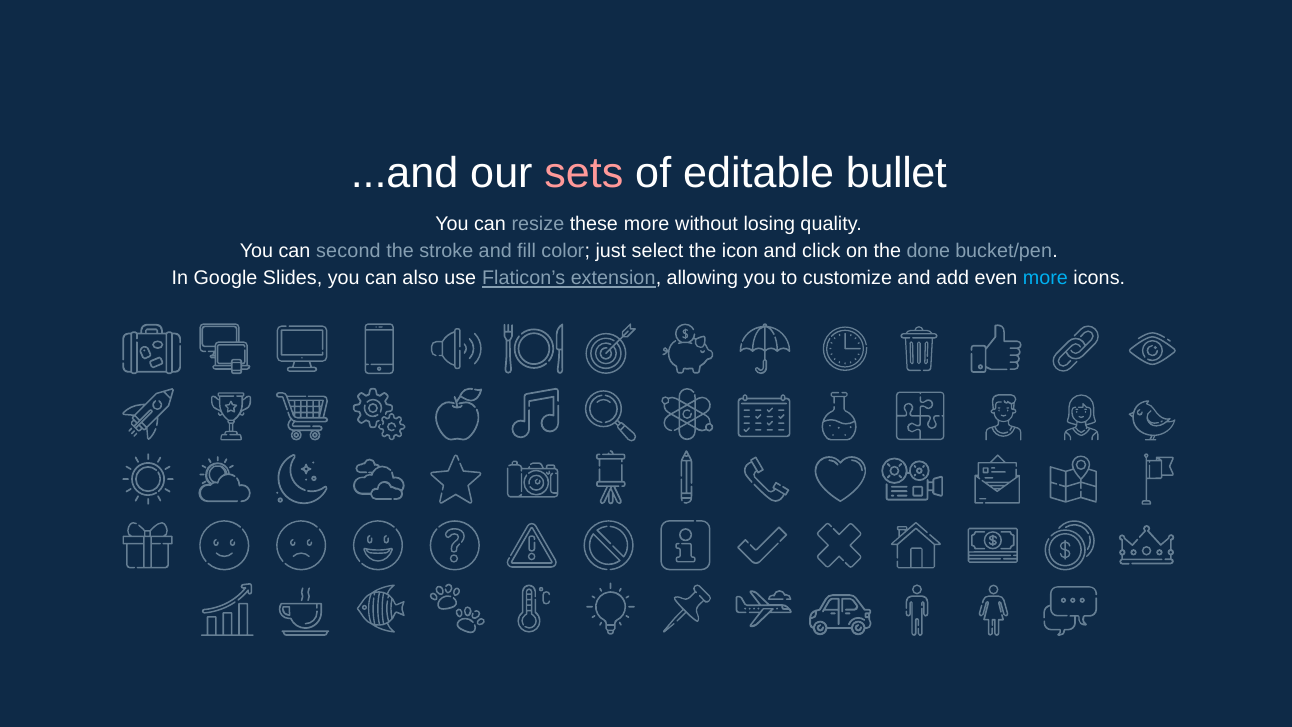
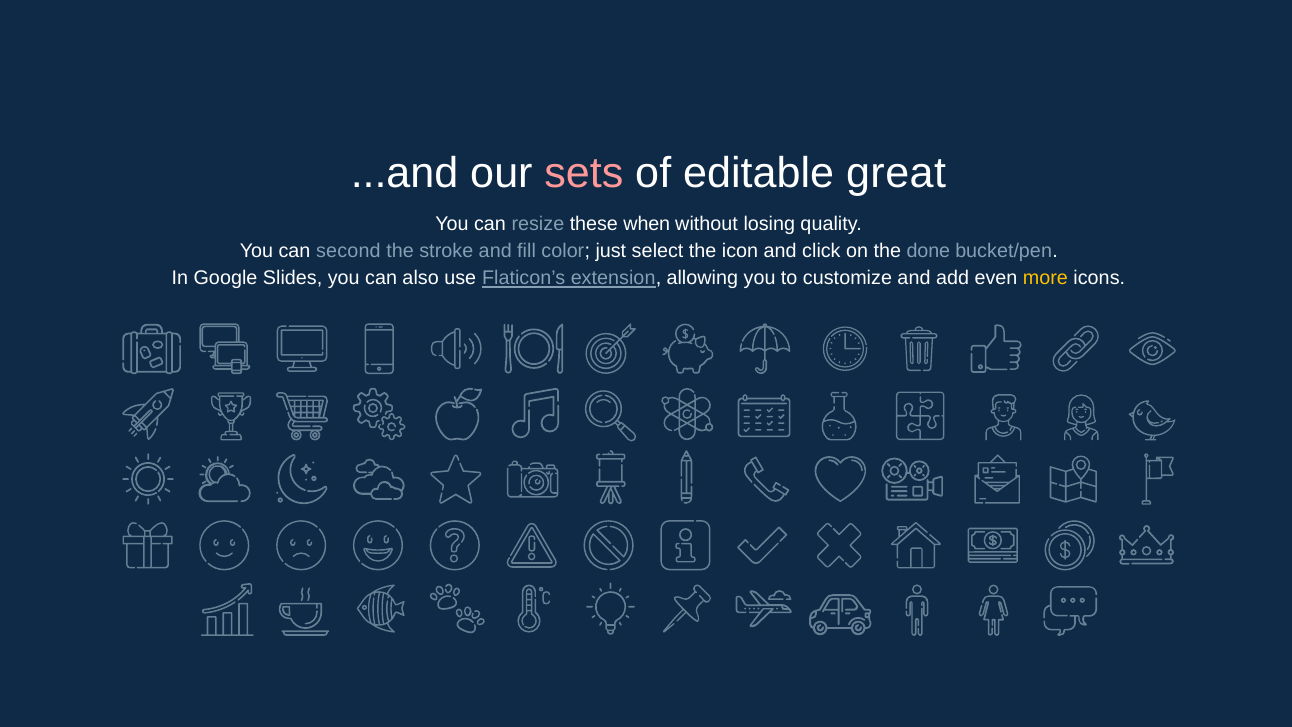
bullet: bullet -> great
these more: more -> when
more at (1045, 278) colour: light blue -> yellow
